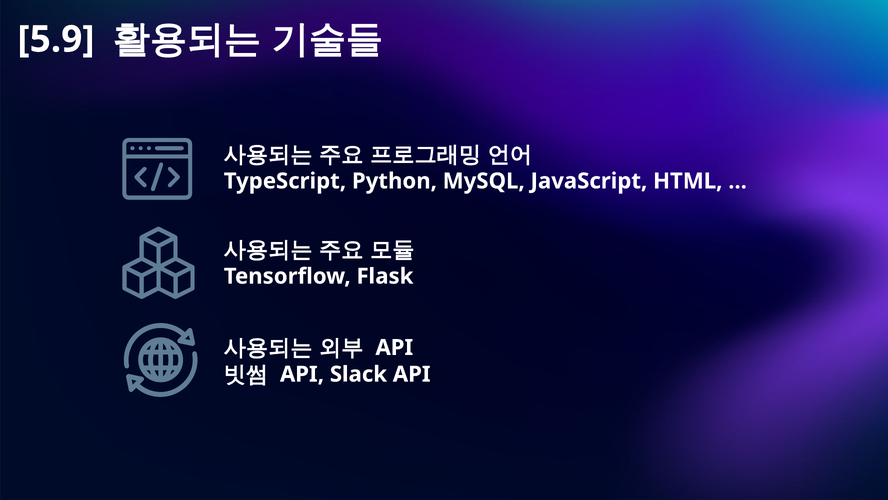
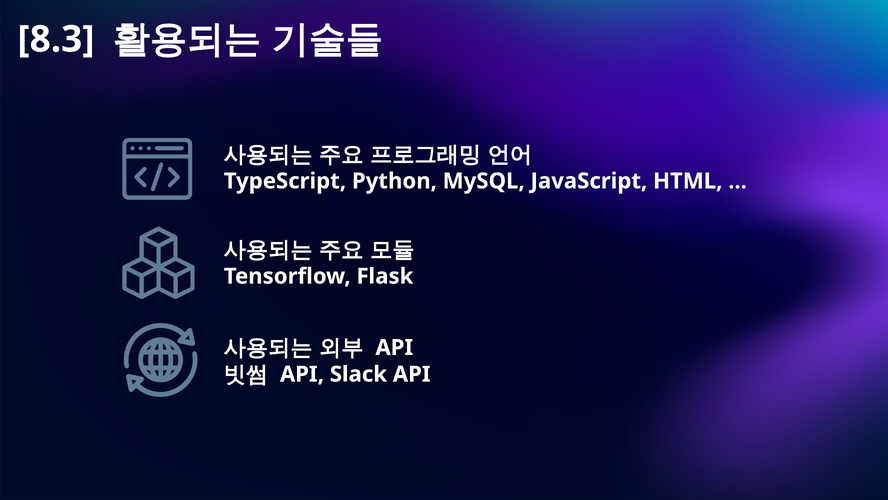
5.9: 5.9 -> 8.3
